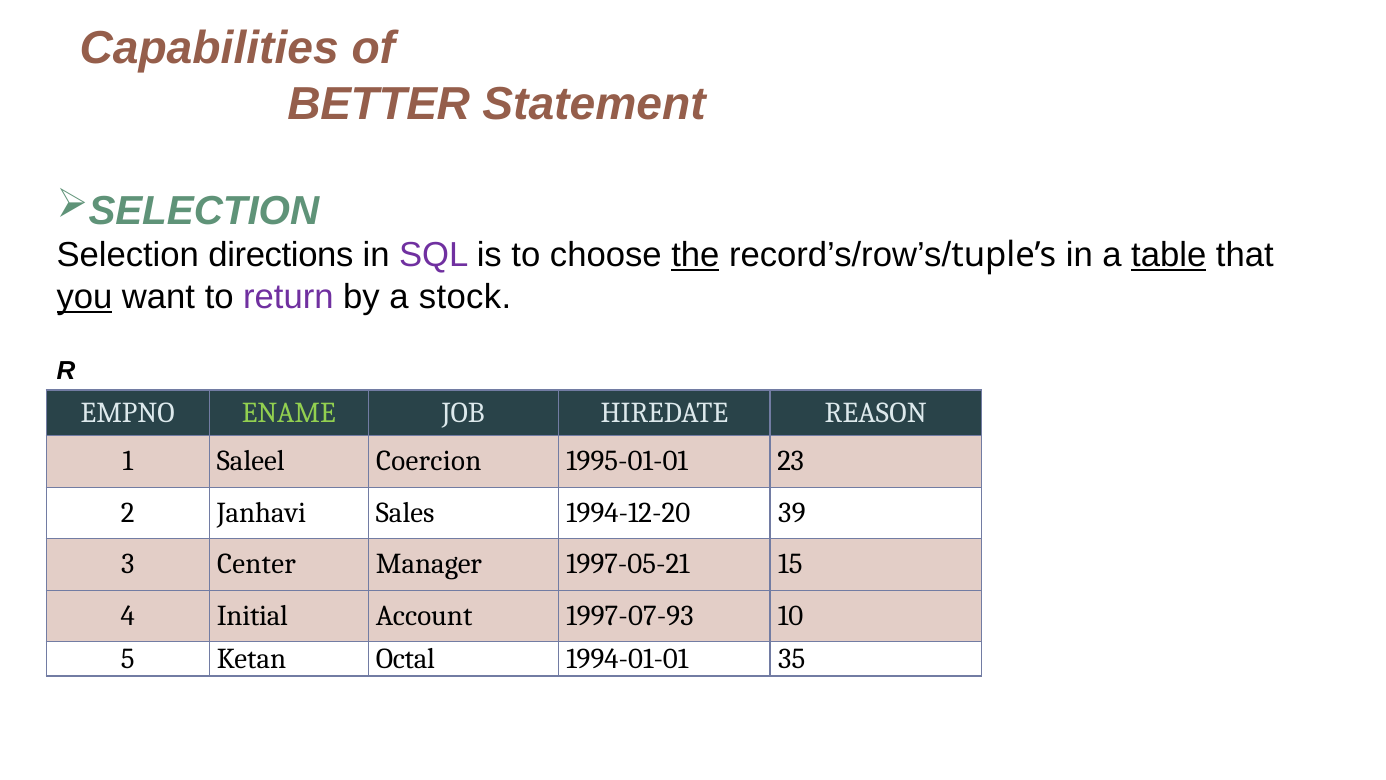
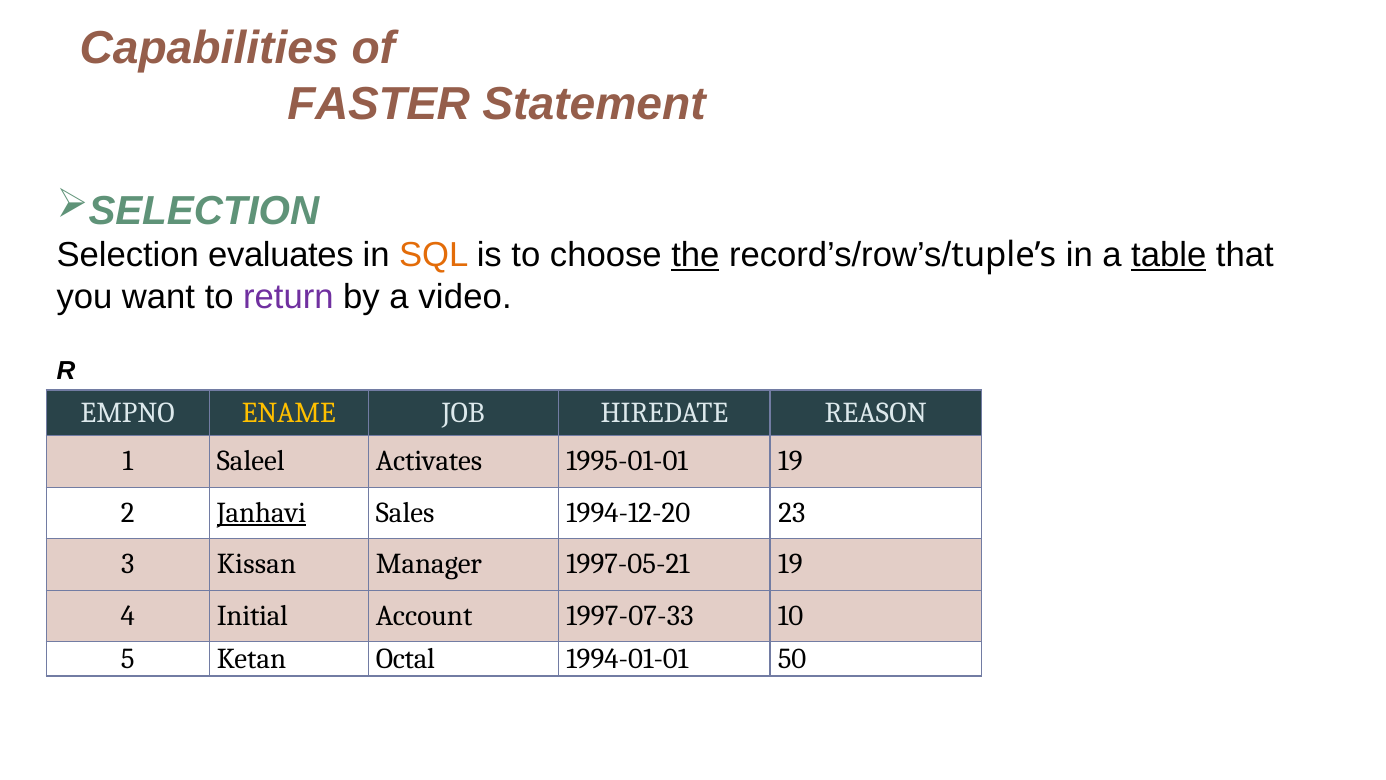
BETTER: BETTER -> FASTER
directions: directions -> evaluates
SQL colour: purple -> orange
you underline: present -> none
stock: stock -> video
ENAME colour: light green -> yellow
Coercion: Coercion -> Activates
1995-01-01 23: 23 -> 19
Janhavi underline: none -> present
39: 39 -> 23
Center: Center -> Kissan
1997-05-21 15: 15 -> 19
1997-07-93: 1997-07-93 -> 1997-07-33
35: 35 -> 50
